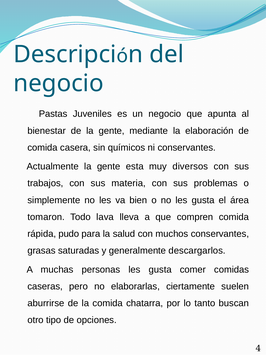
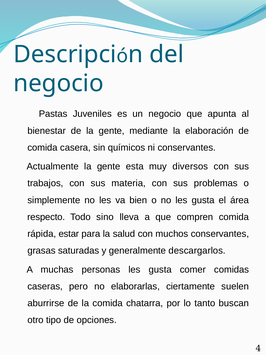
tomaron: tomaron -> respecto
lava: lava -> sino
pudo: pudo -> estar
